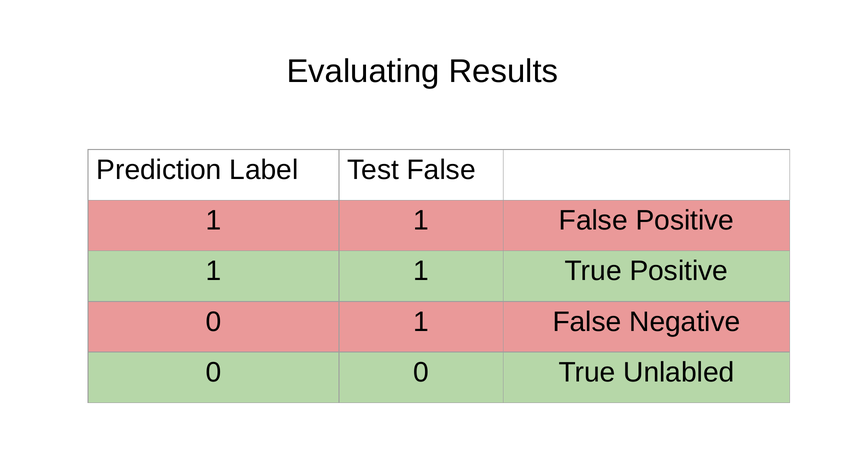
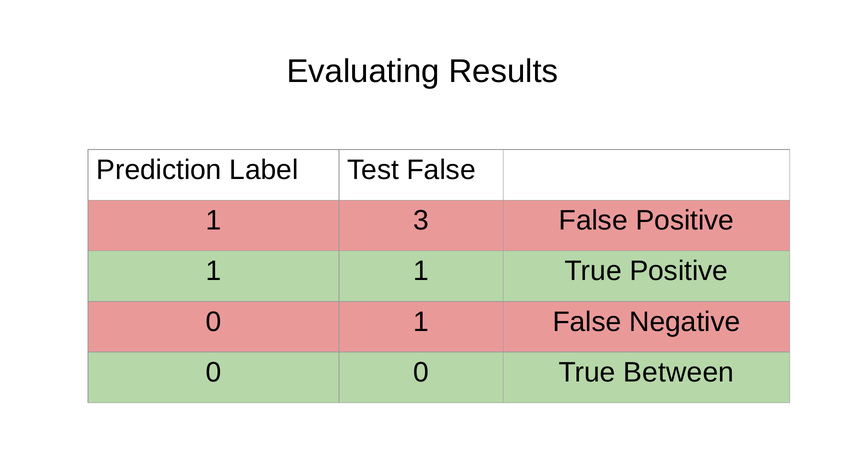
1 at (421, 221): 1 -> 3
Unlabled: Unlabled -> Between
